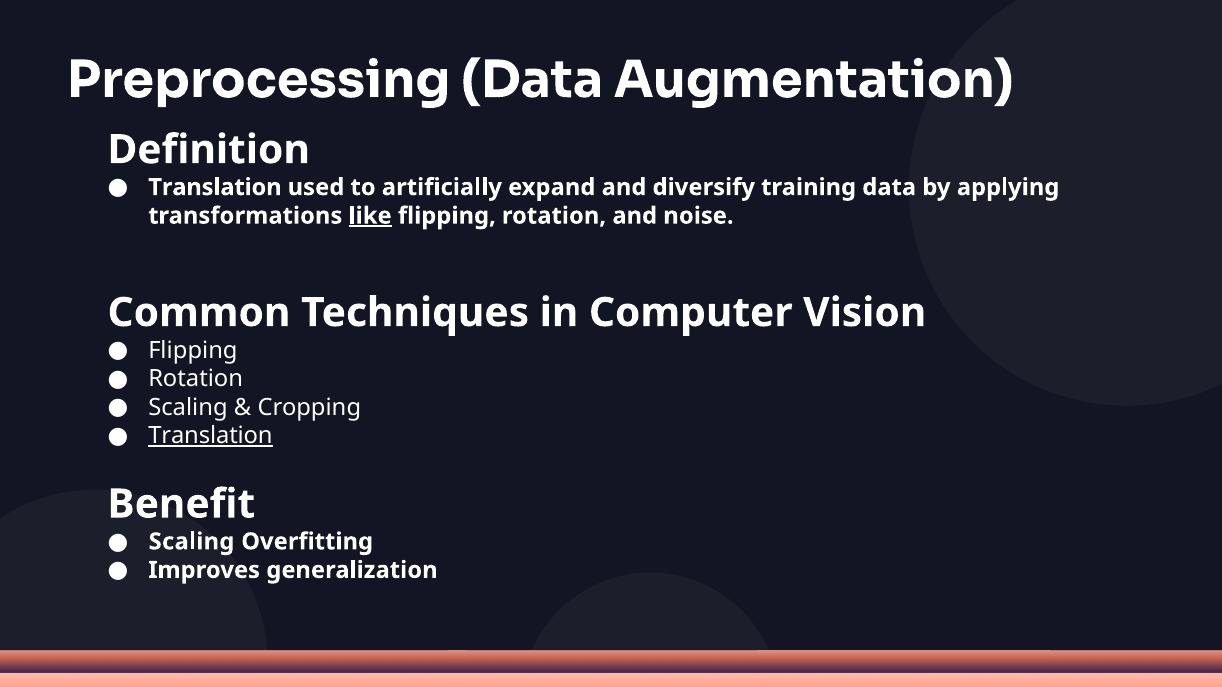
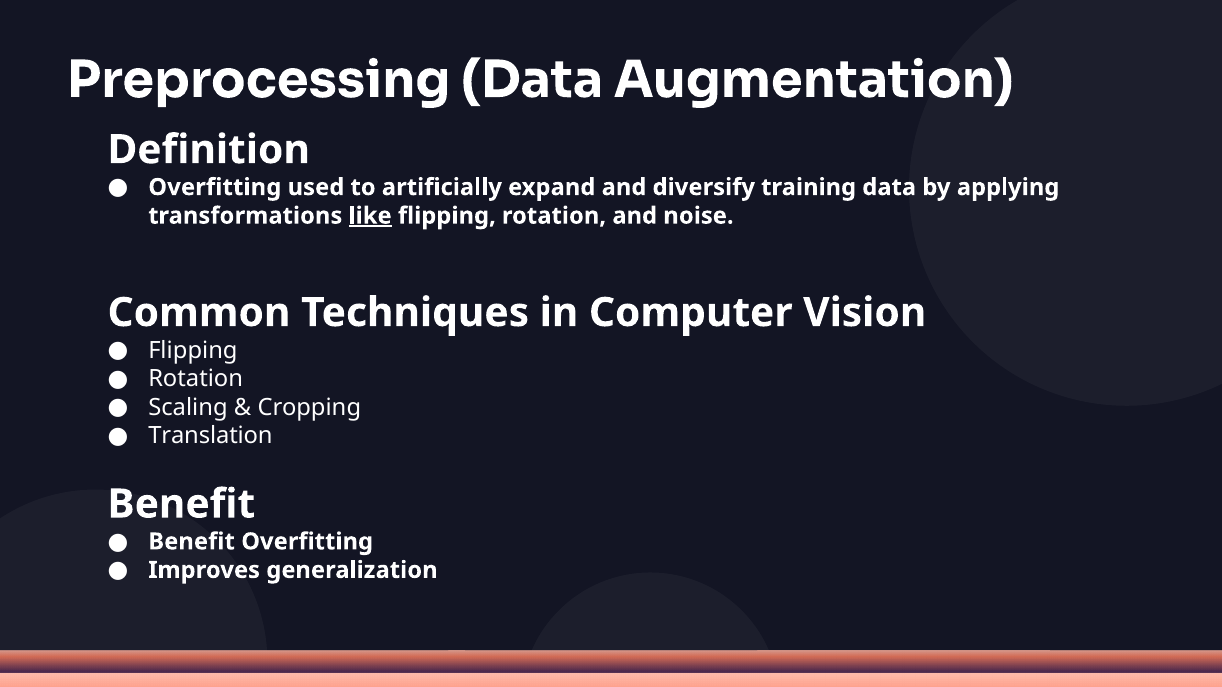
Translation at (215, 187): Translation -> Overfitting
Translation at (210, 436) underline: present -> none
Scaling at (191, 542): Scaling -> Benefit
